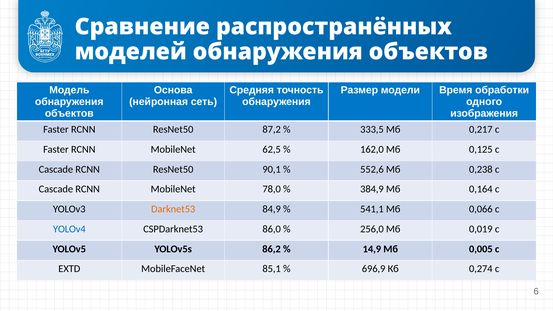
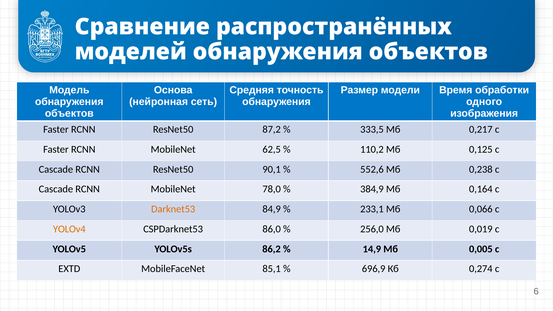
162,0: 162,0 -> 110,2
541,1: 541,1 -> 233,1
YOLOv4 colour: blue -> orange
